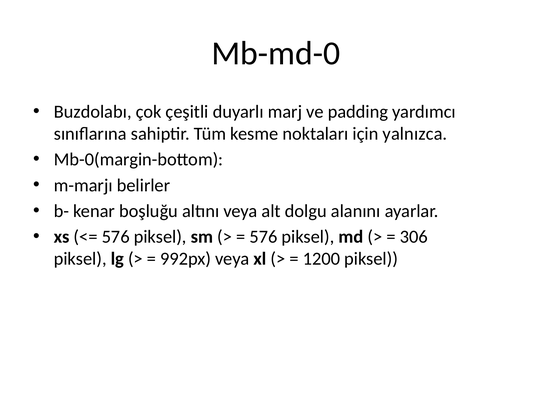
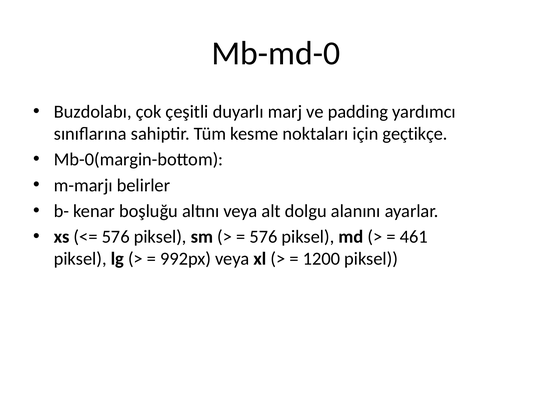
yalnızca: yalnızca -> geçtikçe
306: 306 -> 461
